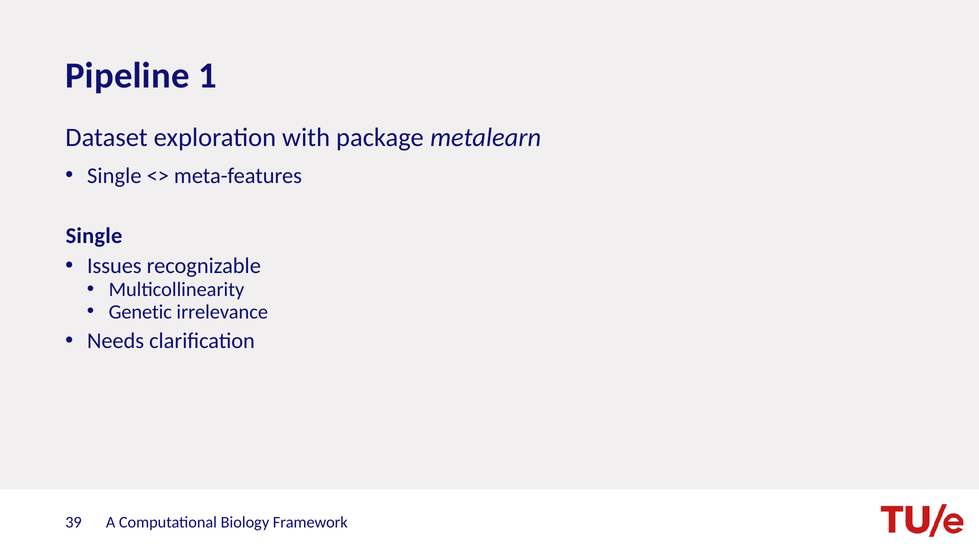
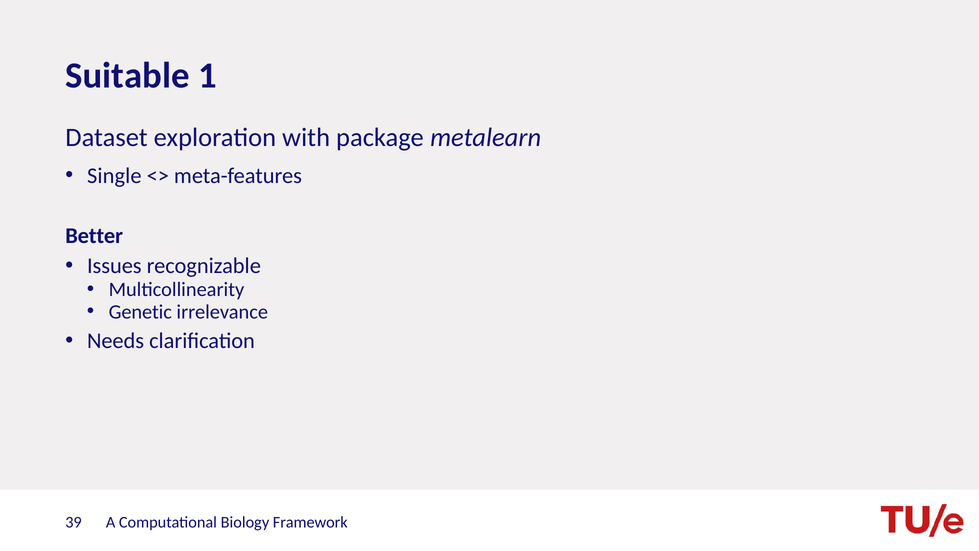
Pipeline: Pipeline -> Suitable
Single at (94, 236): Single -> Better
